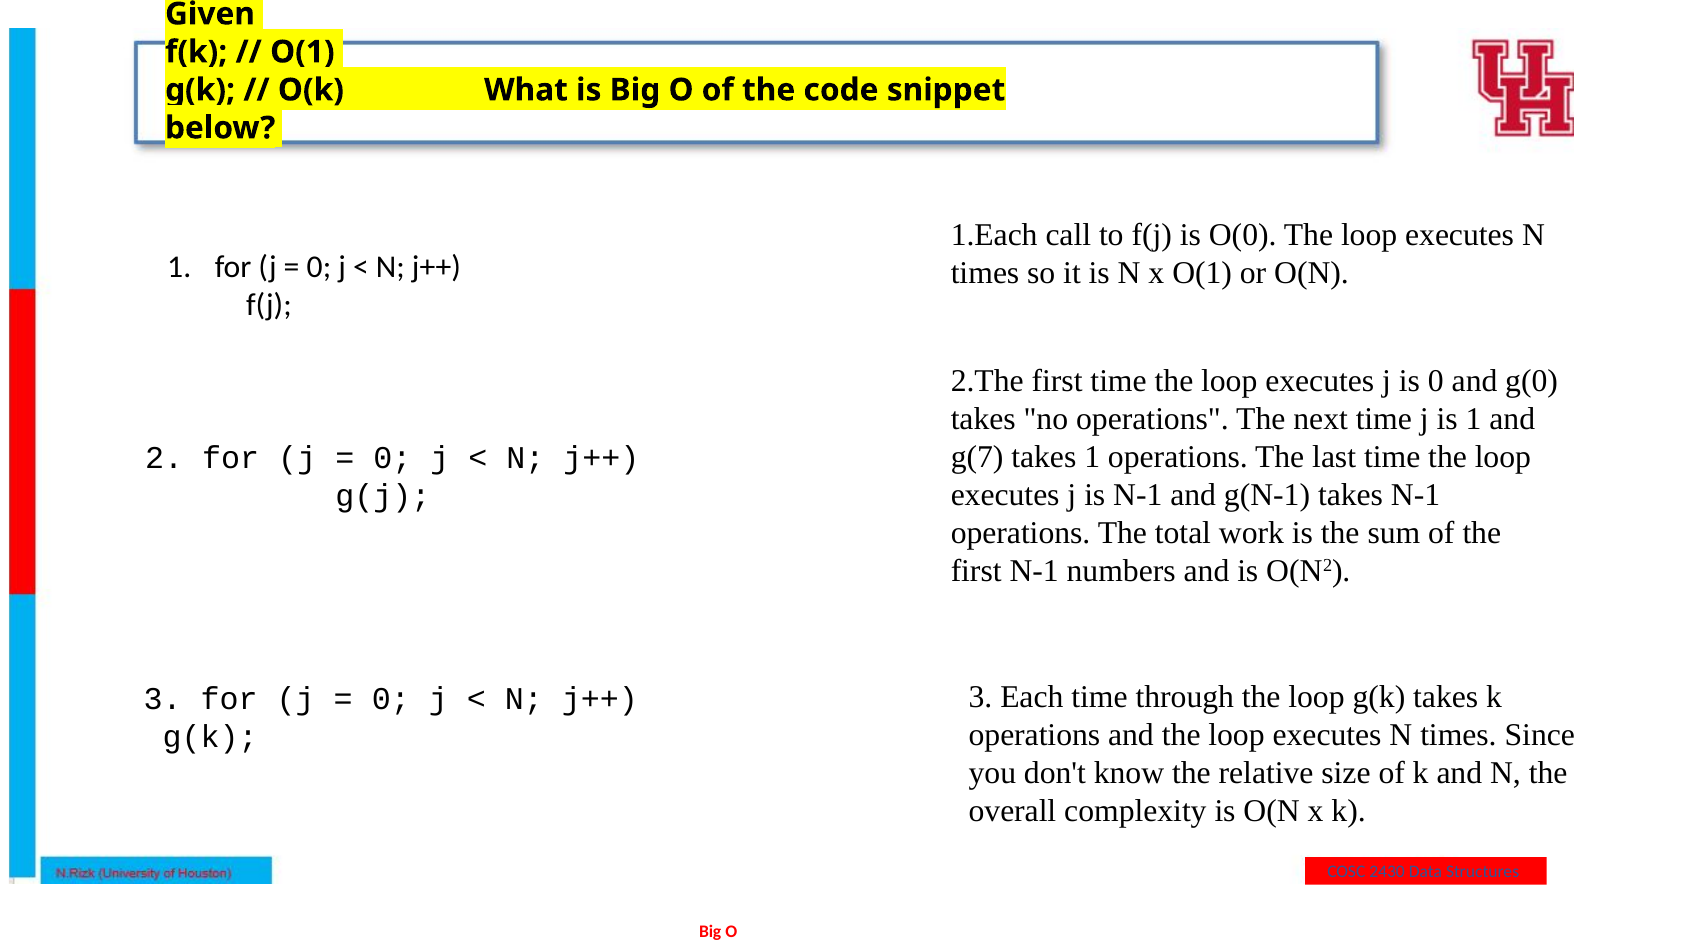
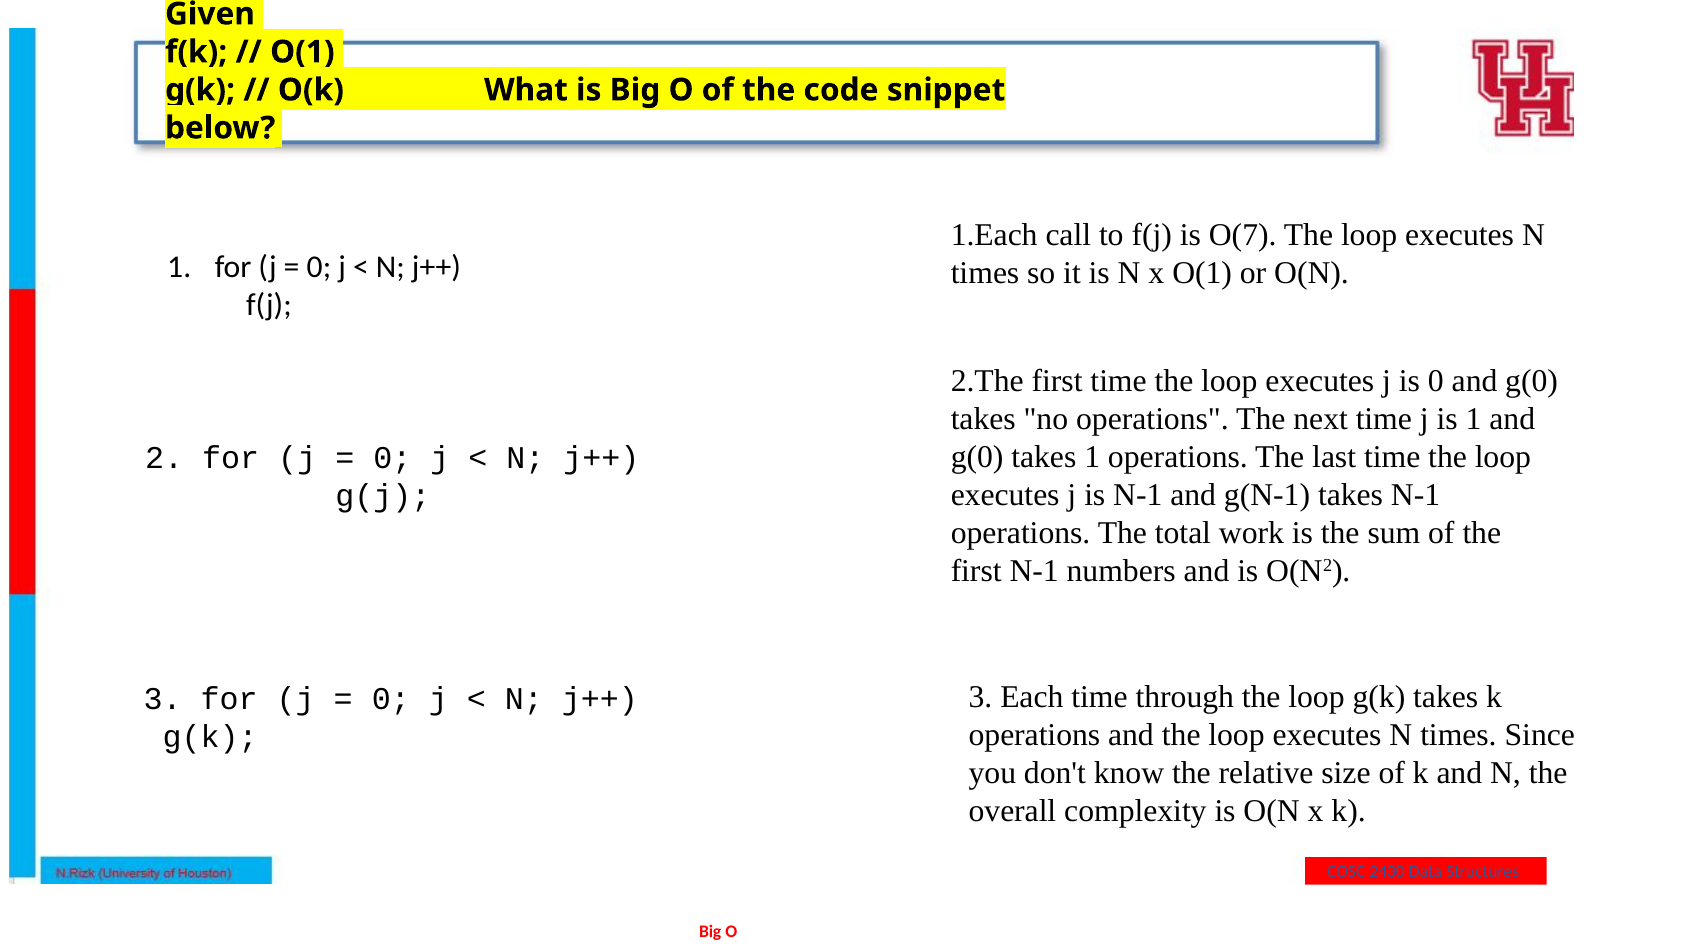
O(0: O(0 -> O(7
g(7 at (977, 457): g(7 -> g(0
